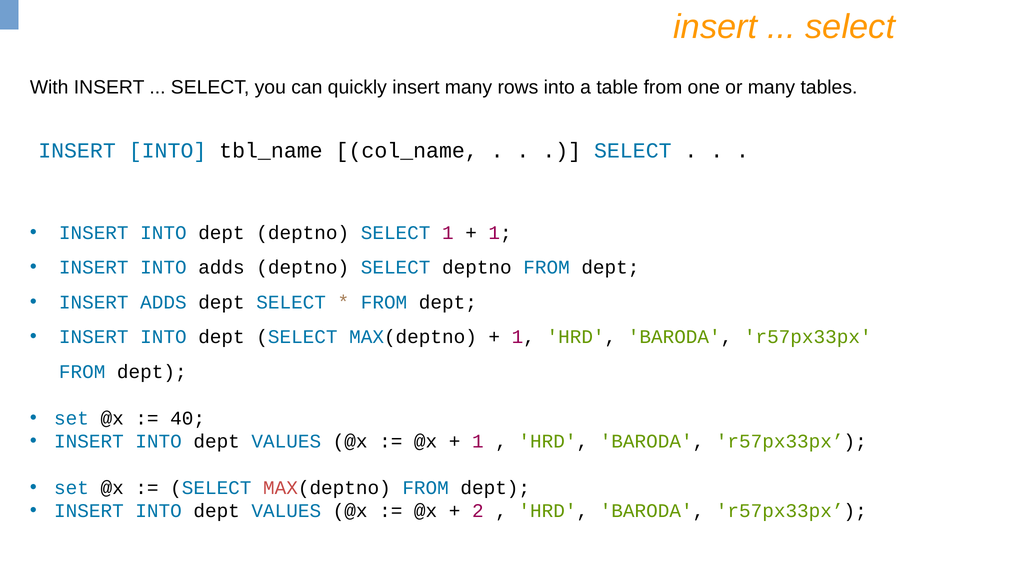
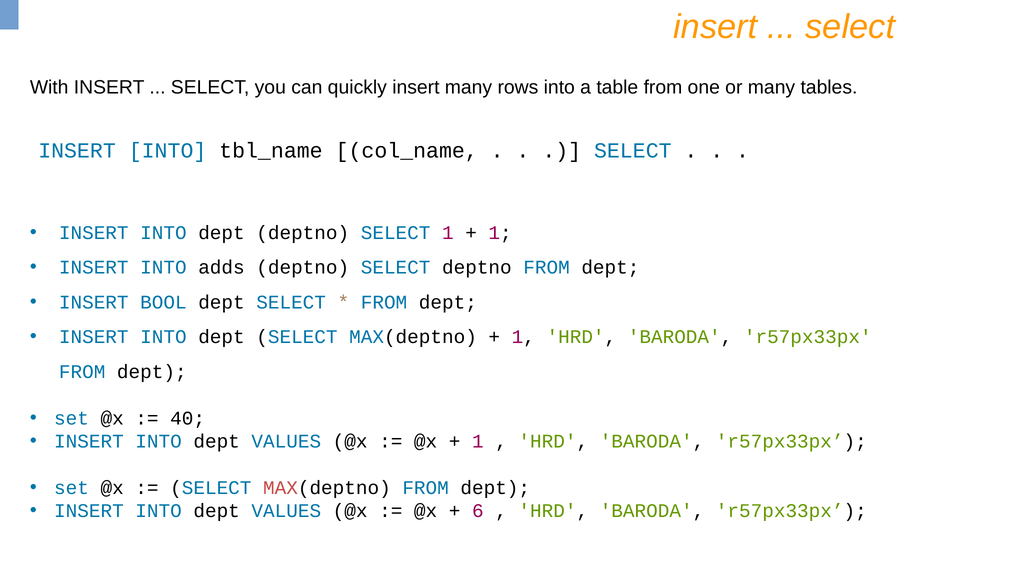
INSERT ADDS: ADDS -> BOOL
2: 2 -> 6
